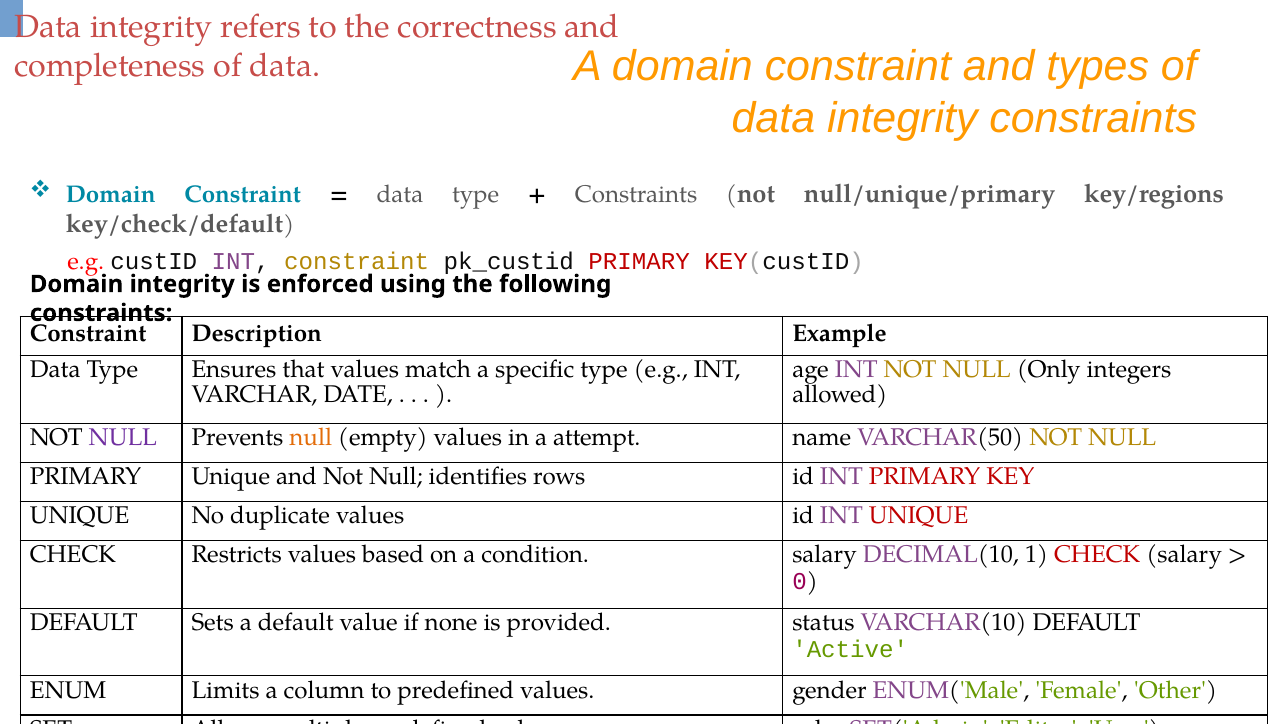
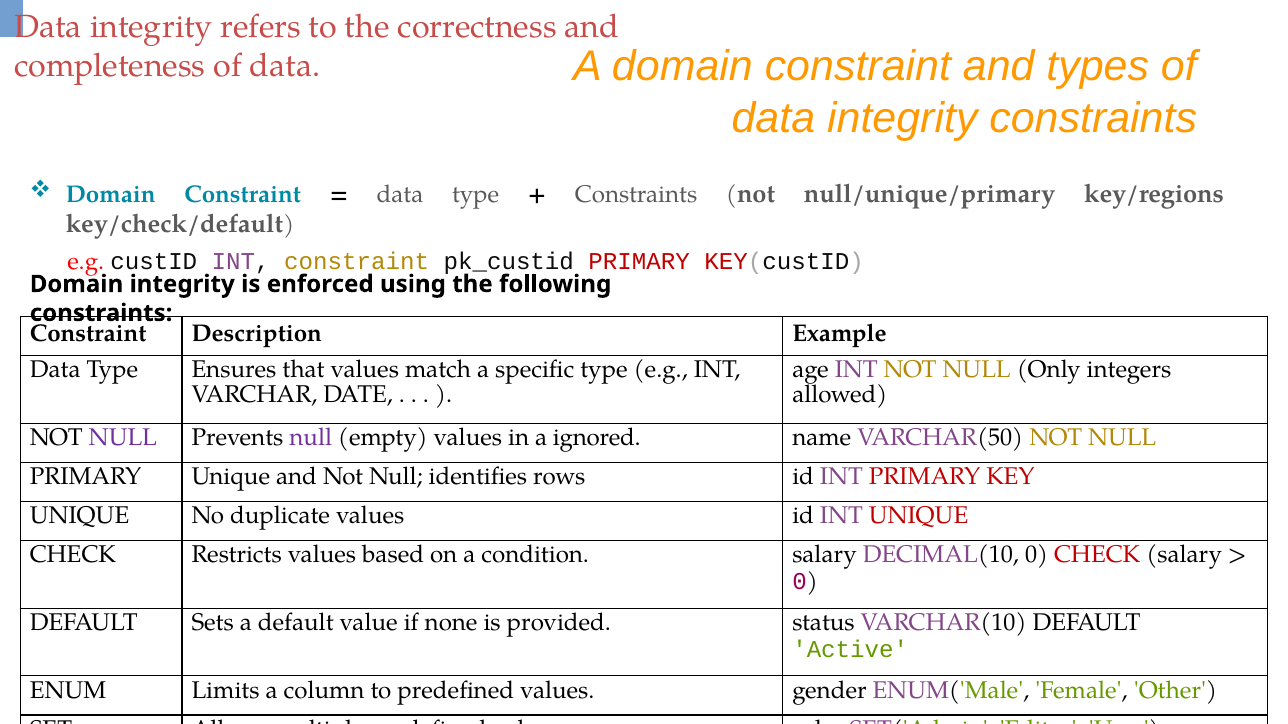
null at (311, 438) colour: orange -> purple
attempt: attempt -> ignored
DECIMAL(10 1: 1 -> 0
